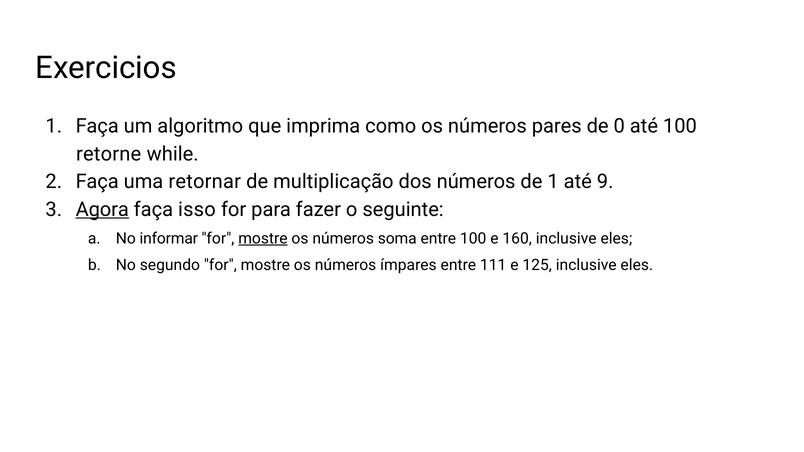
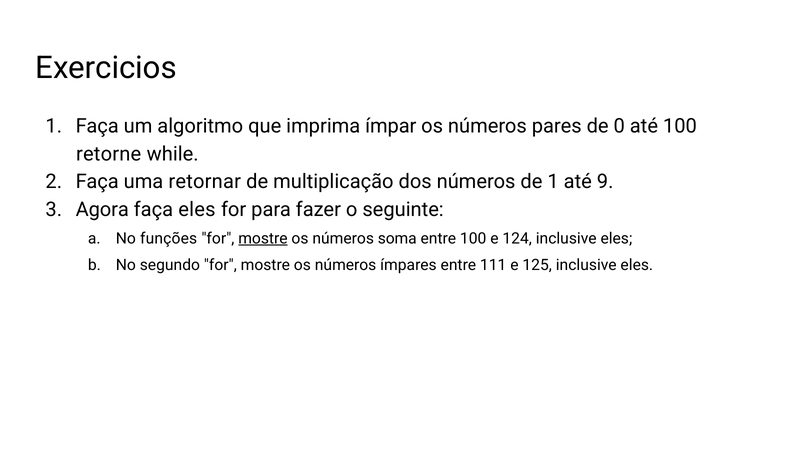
como: como -> ímpar
Agora underline: present -> none
faça isso: isso -> eles
informar: informar -> funções
160: 160 -> 124
